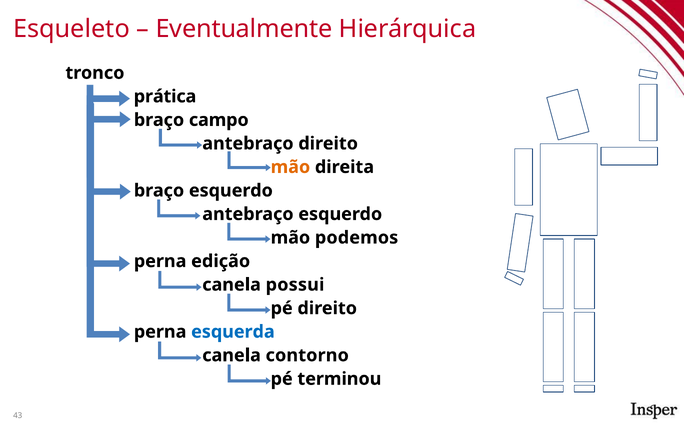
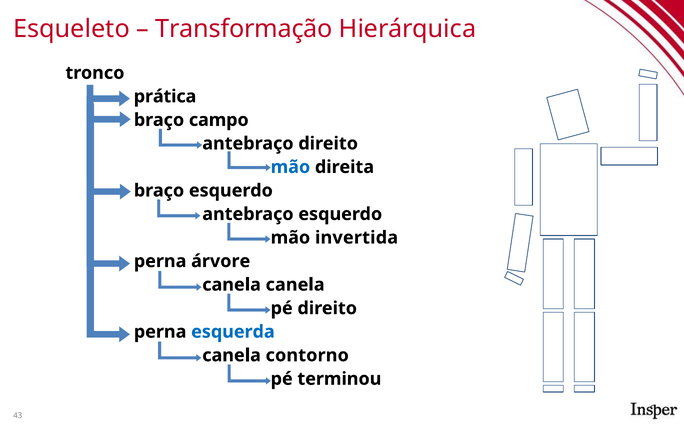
Eventualmente: Eventualmente -> Transformação
mão at (290, 167) colour: orange -> blue
podemos: podemos -> invertida
edição: edição -> árvore
possui at (295, 285): possui -> canela
